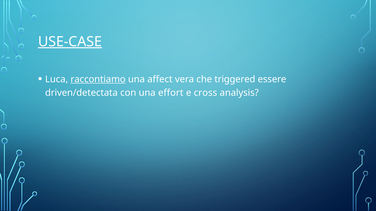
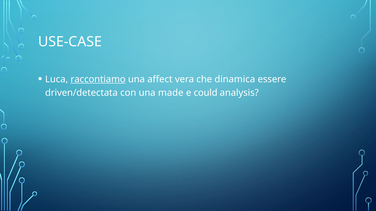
USE-CASE underline: present -> none
triggered: triggered -> dinamica
effort: effort -> made
cross: cross -> could
